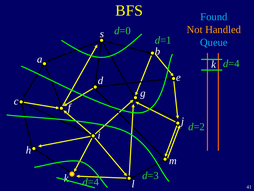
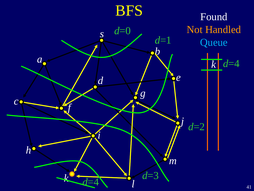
Found colour: light blue -> white
